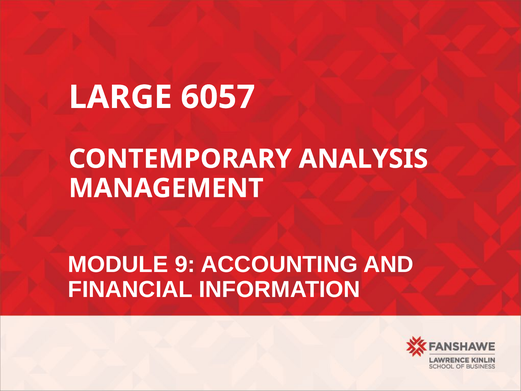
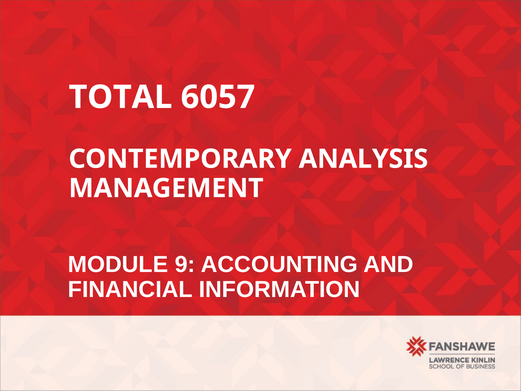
LARGE: LARGE -> TOTAL
